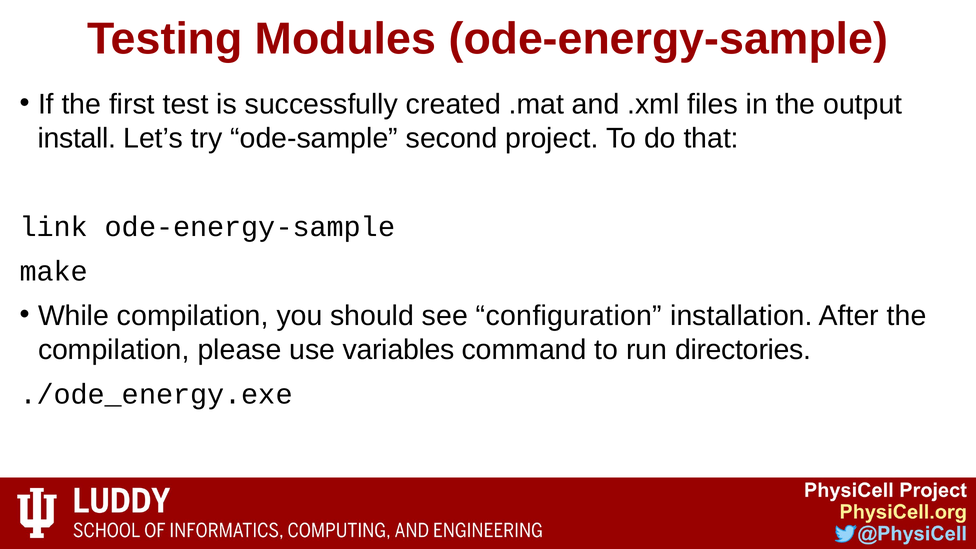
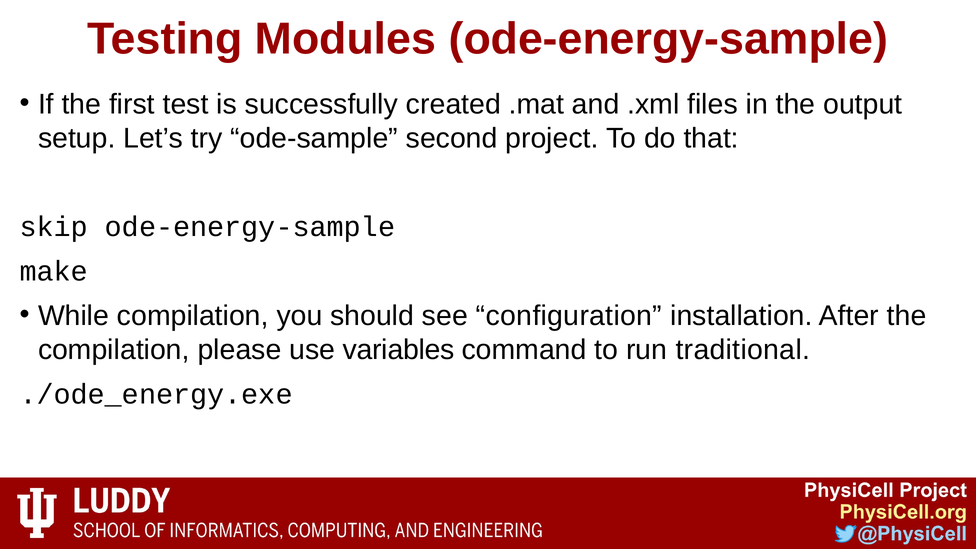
install: install -> setup
link: link -> skip
directories: directories -> traditional
